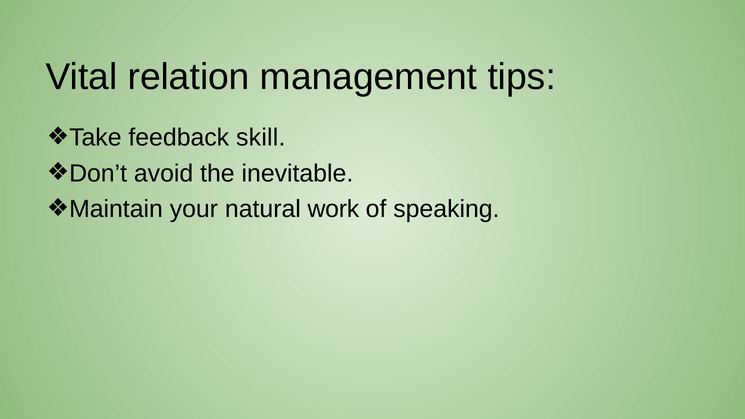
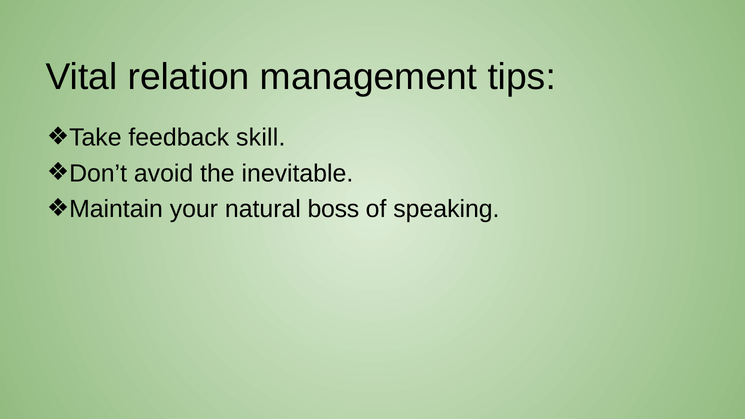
work: work -> boss
